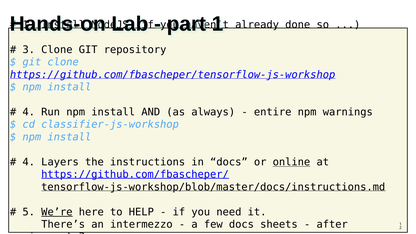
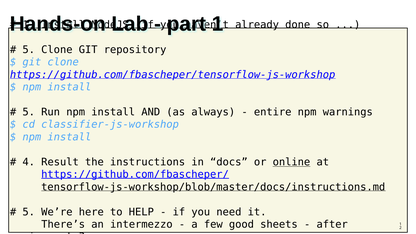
3 at (29, 50): 3 -> 5
4 at (29, 112): 4 -> 5
Layers: Layers -> Result
We’re underline: present -> none
few docs: docs -> good
